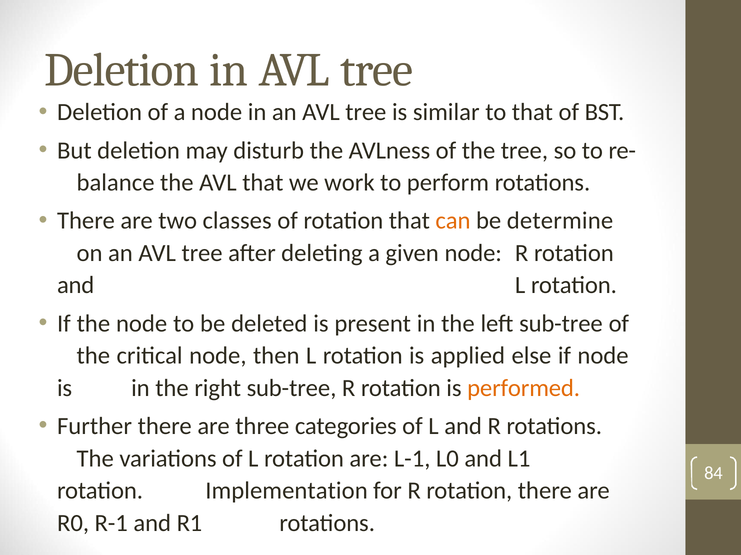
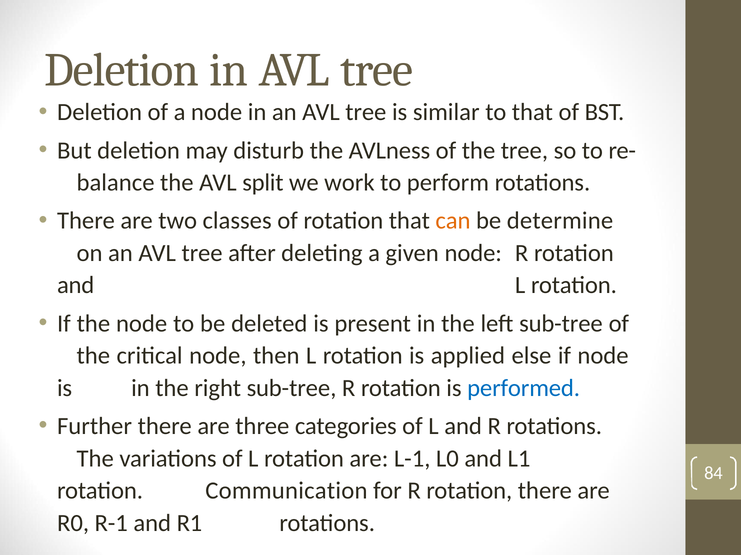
AVL that: that -> split
performed colour: orange -> blue
Implementation: Implementation -> Communication
